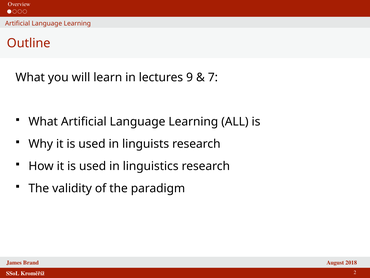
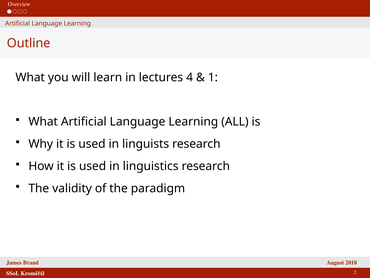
9: 9 -> 4
7: 7 -> 1
